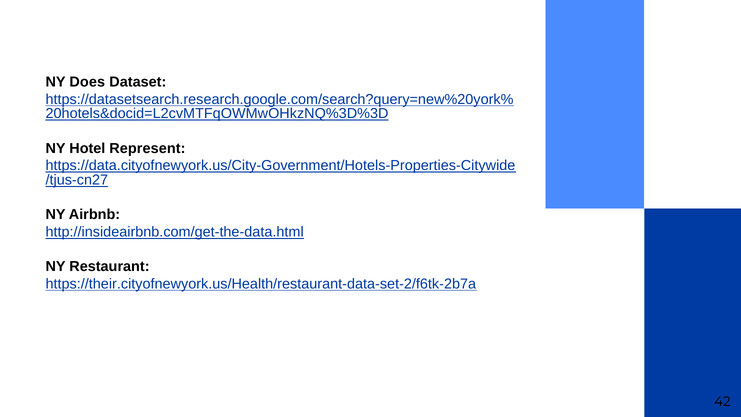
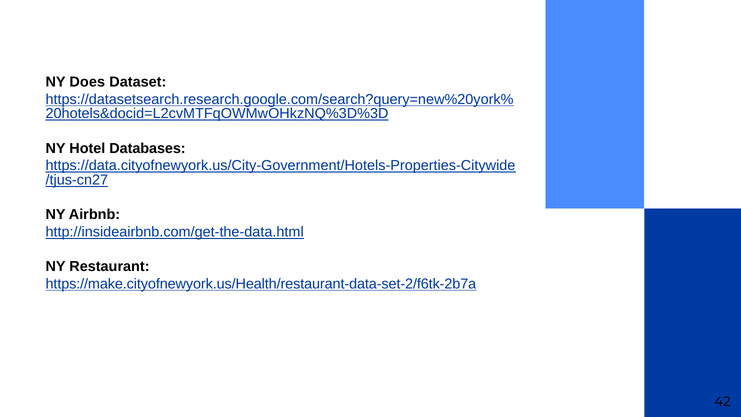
Represent: Represent -> Databases
https://their.cityofnewyork.us/Health/restaurant-data-set-2/f6tk-2b7a: https://their.cityofnewyork.us/Health/restaurant-data-set-2/f6tk-2b7a -> https://make.cityofnewyork.us/Health/restaurant-data-set-2/f6tk-2b7a
